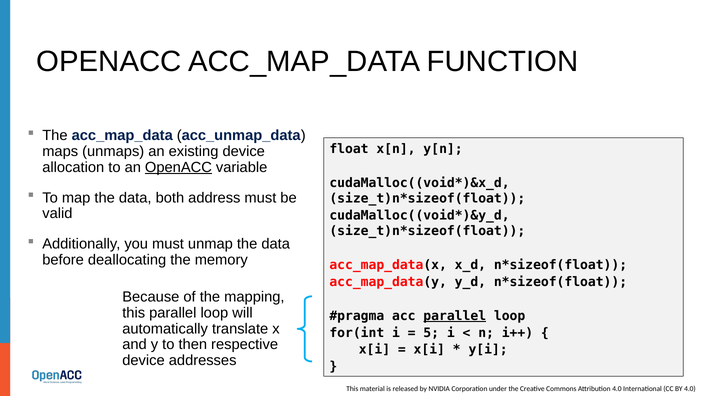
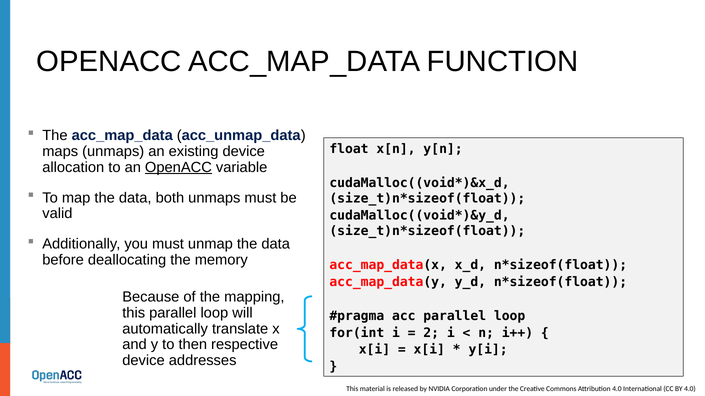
both address: address -> unmaps
parallel at (455, 316) underline: present -> none
5: 5 -> 2
